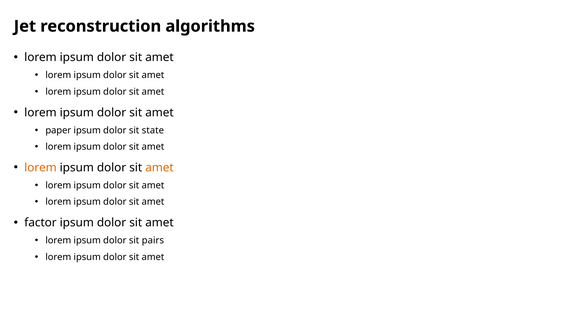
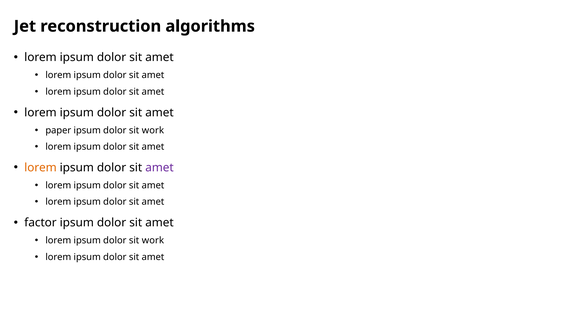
state at (153, 131): state -> work
amet at (159, 168) colour: orange -> purple
pairs at (153, 241): pairs -> work
